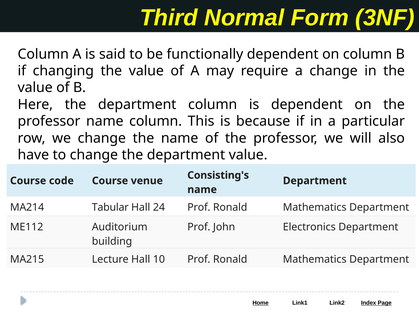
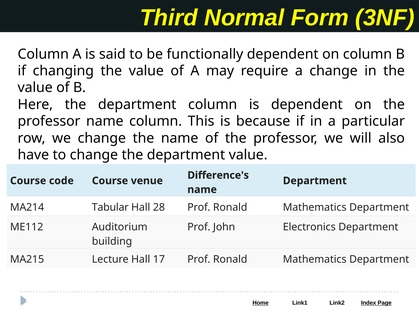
Consisting's: Consisting's -> Difference's
24: 24 -> 28
10: 10 -> 17
